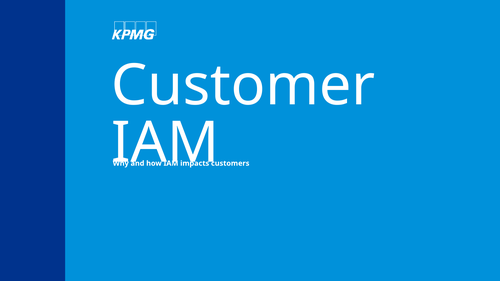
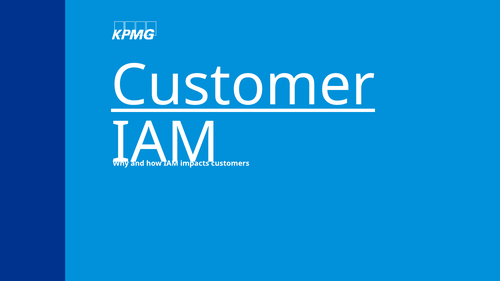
Customer underline: none -> present
